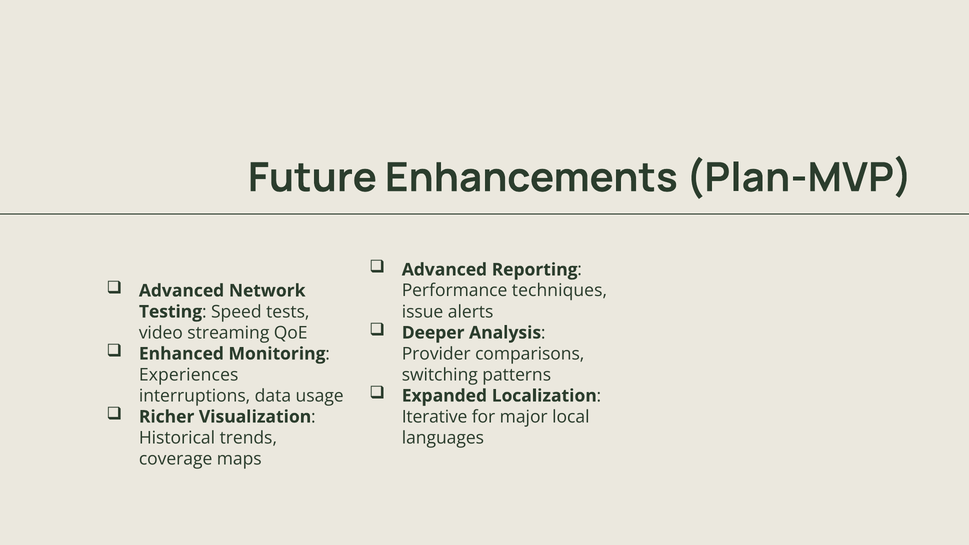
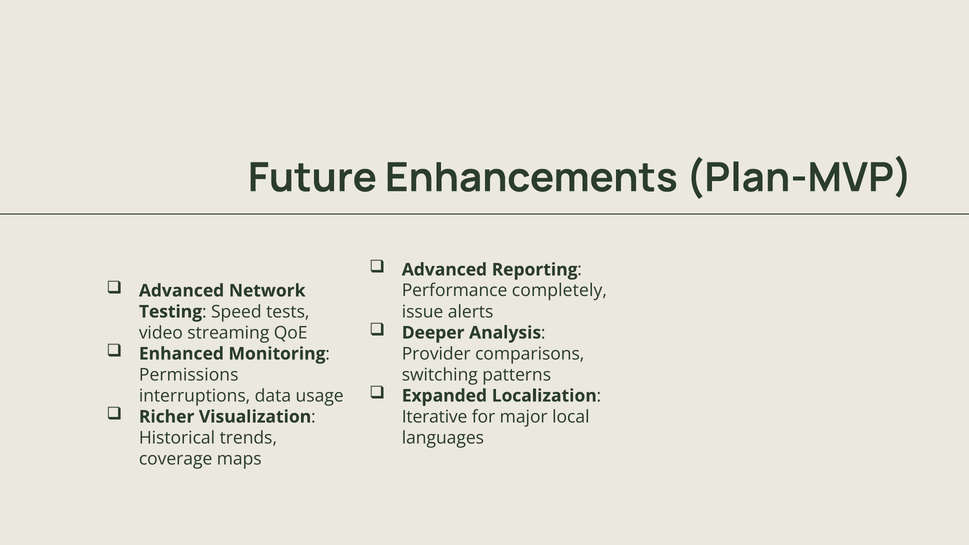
techniques: techniques -> completely
Experiences: Experiences -> Permissions
